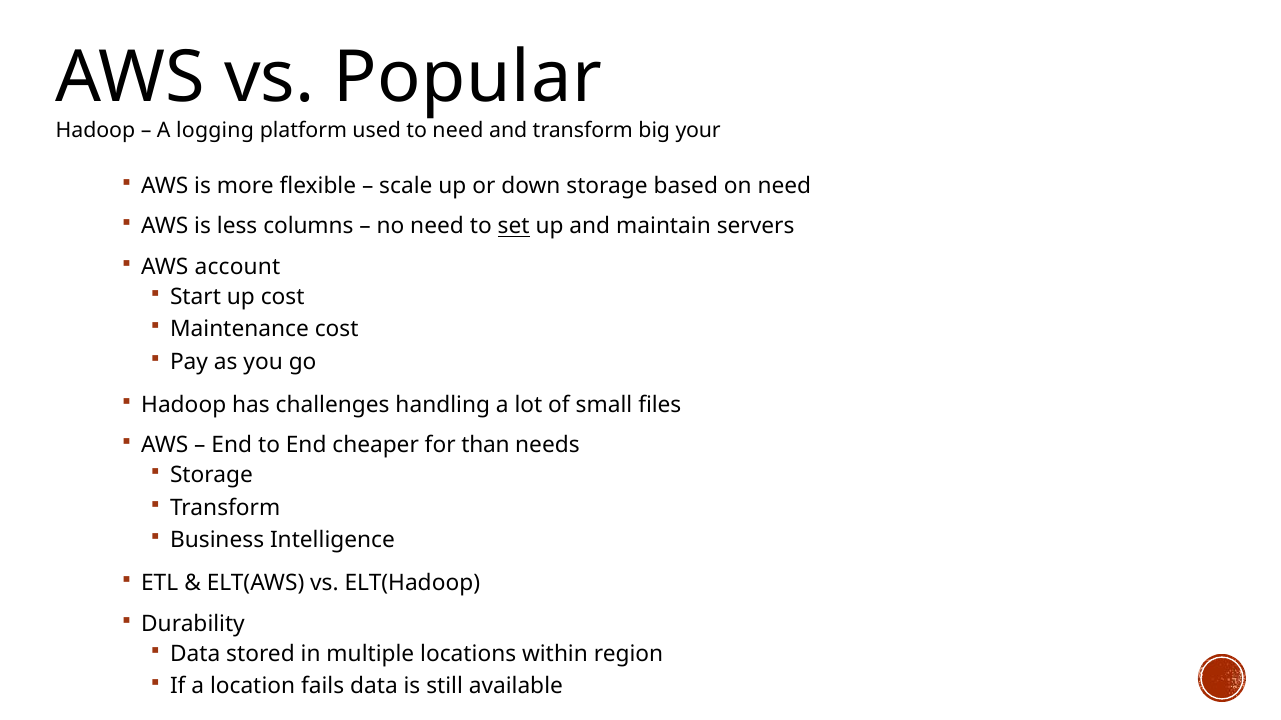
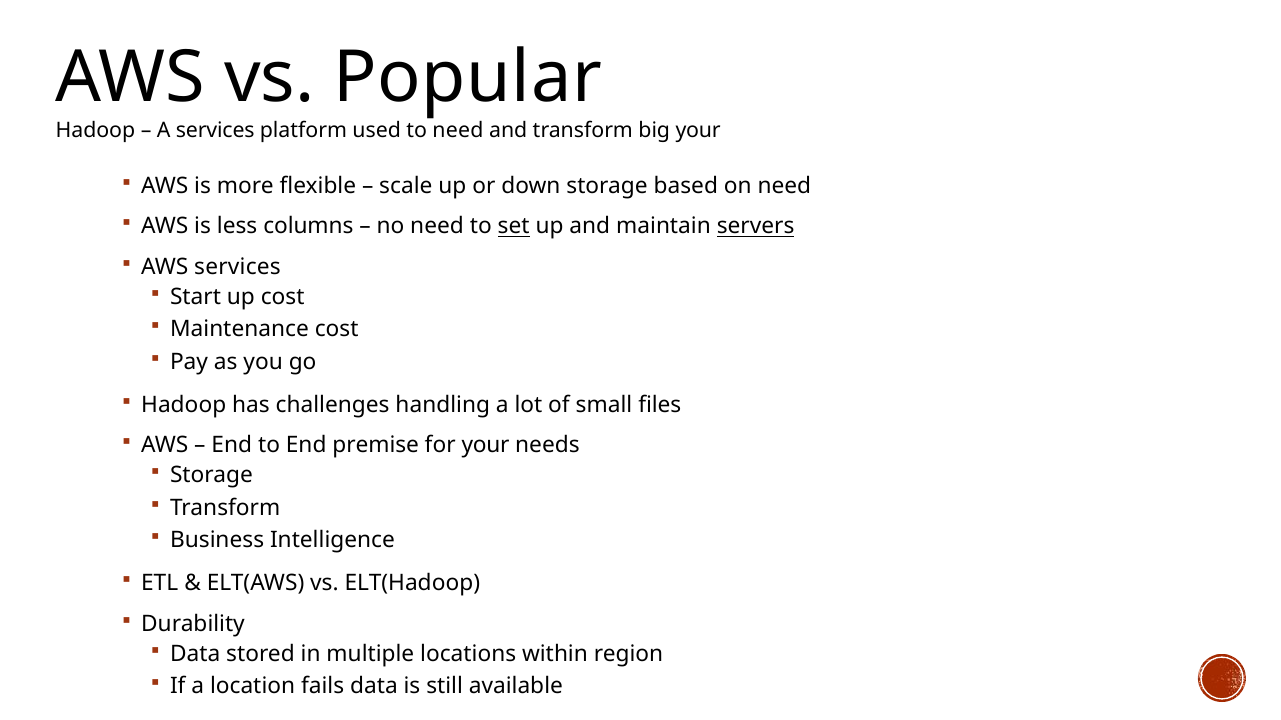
A logging: logging -> services
servers underline: none -> present
AWS account: account -> services
cheaper: cheaper -> premise
for than: than -> your
